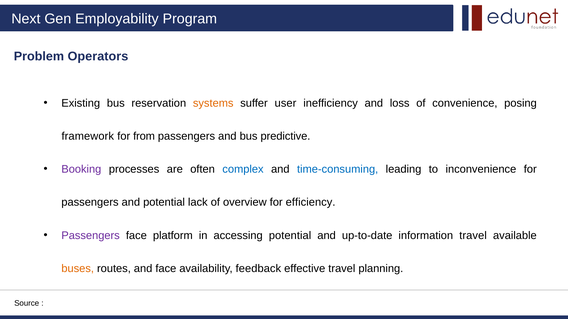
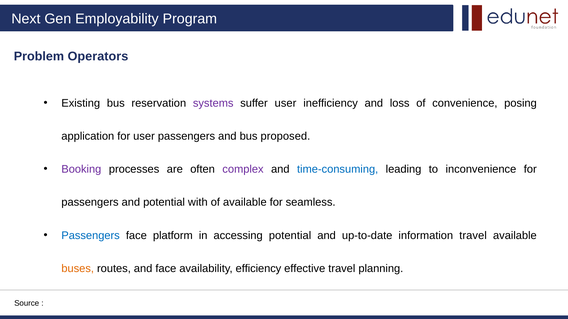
systems colour: orange -> purple
framework: framework -> application
for from: from -> user
predictive: predictive -> proposed
complex colour: blue -> purple
lack: lack -> with
of overview: overview -> available
efficiency: efficiency -> seamless
Passengers at (91, 236) colour: purple -> blue
feedback: feedback -> efficiency
